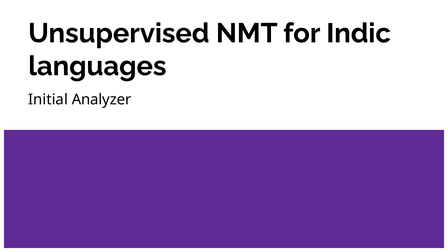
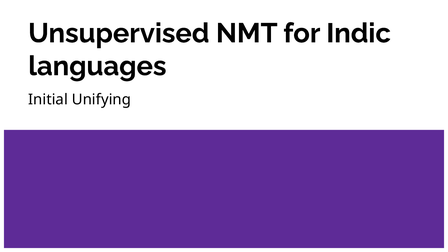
Analyzer: Analyzer -> Unifying
